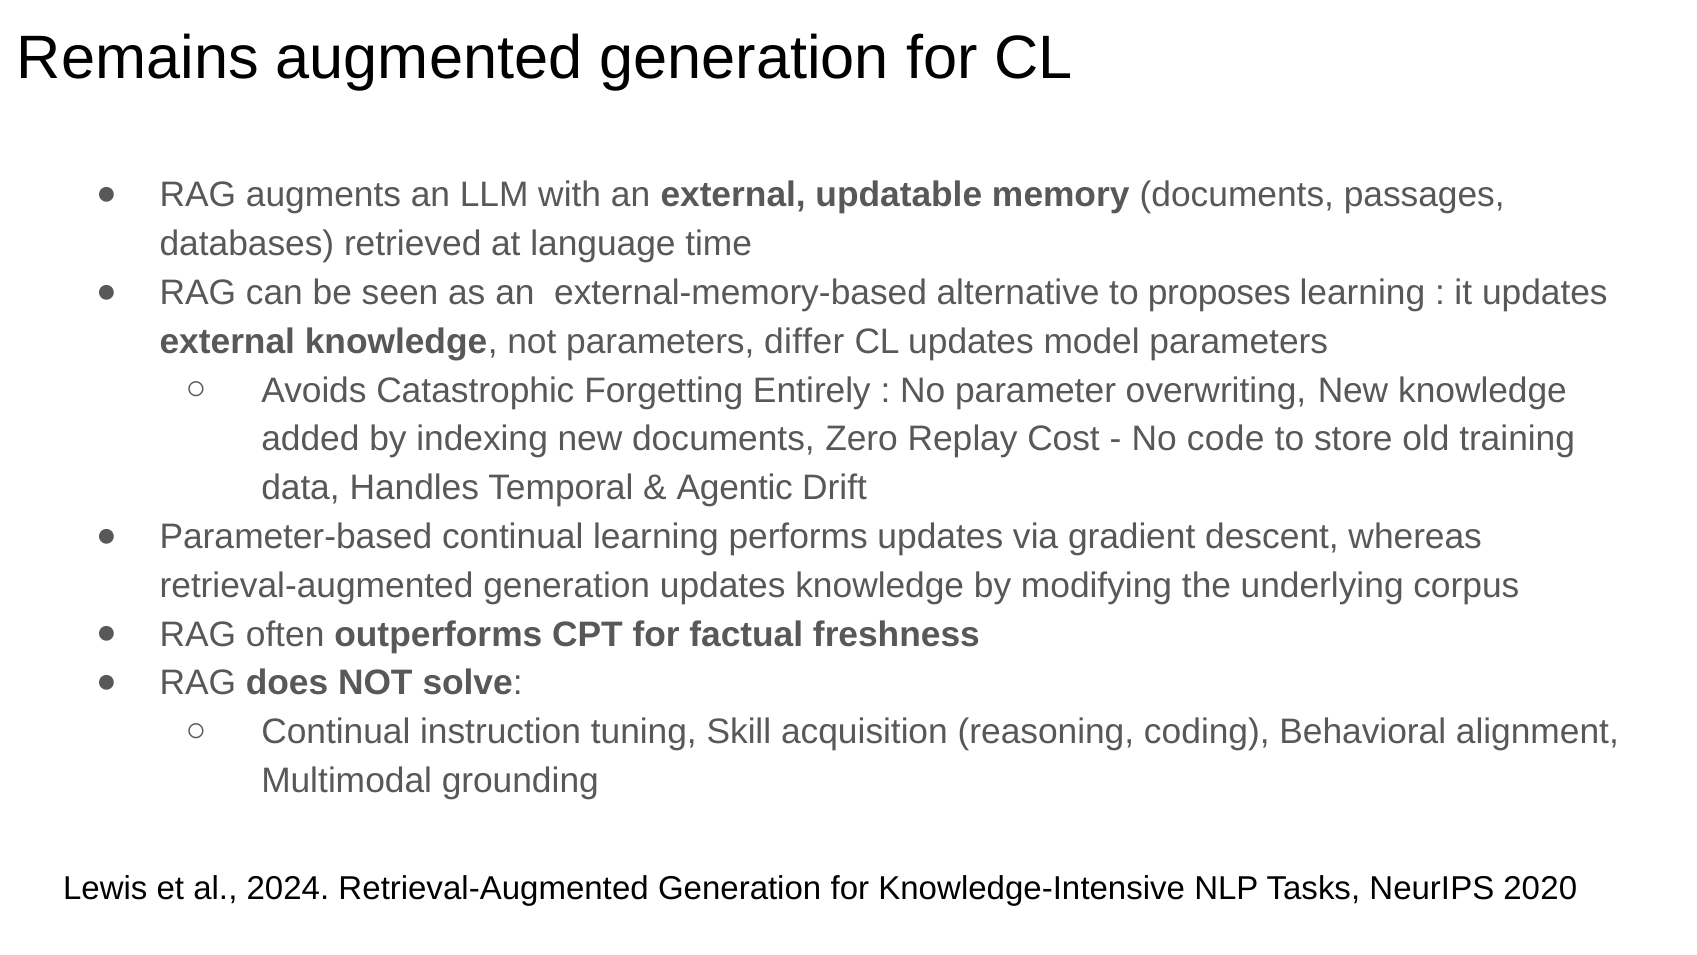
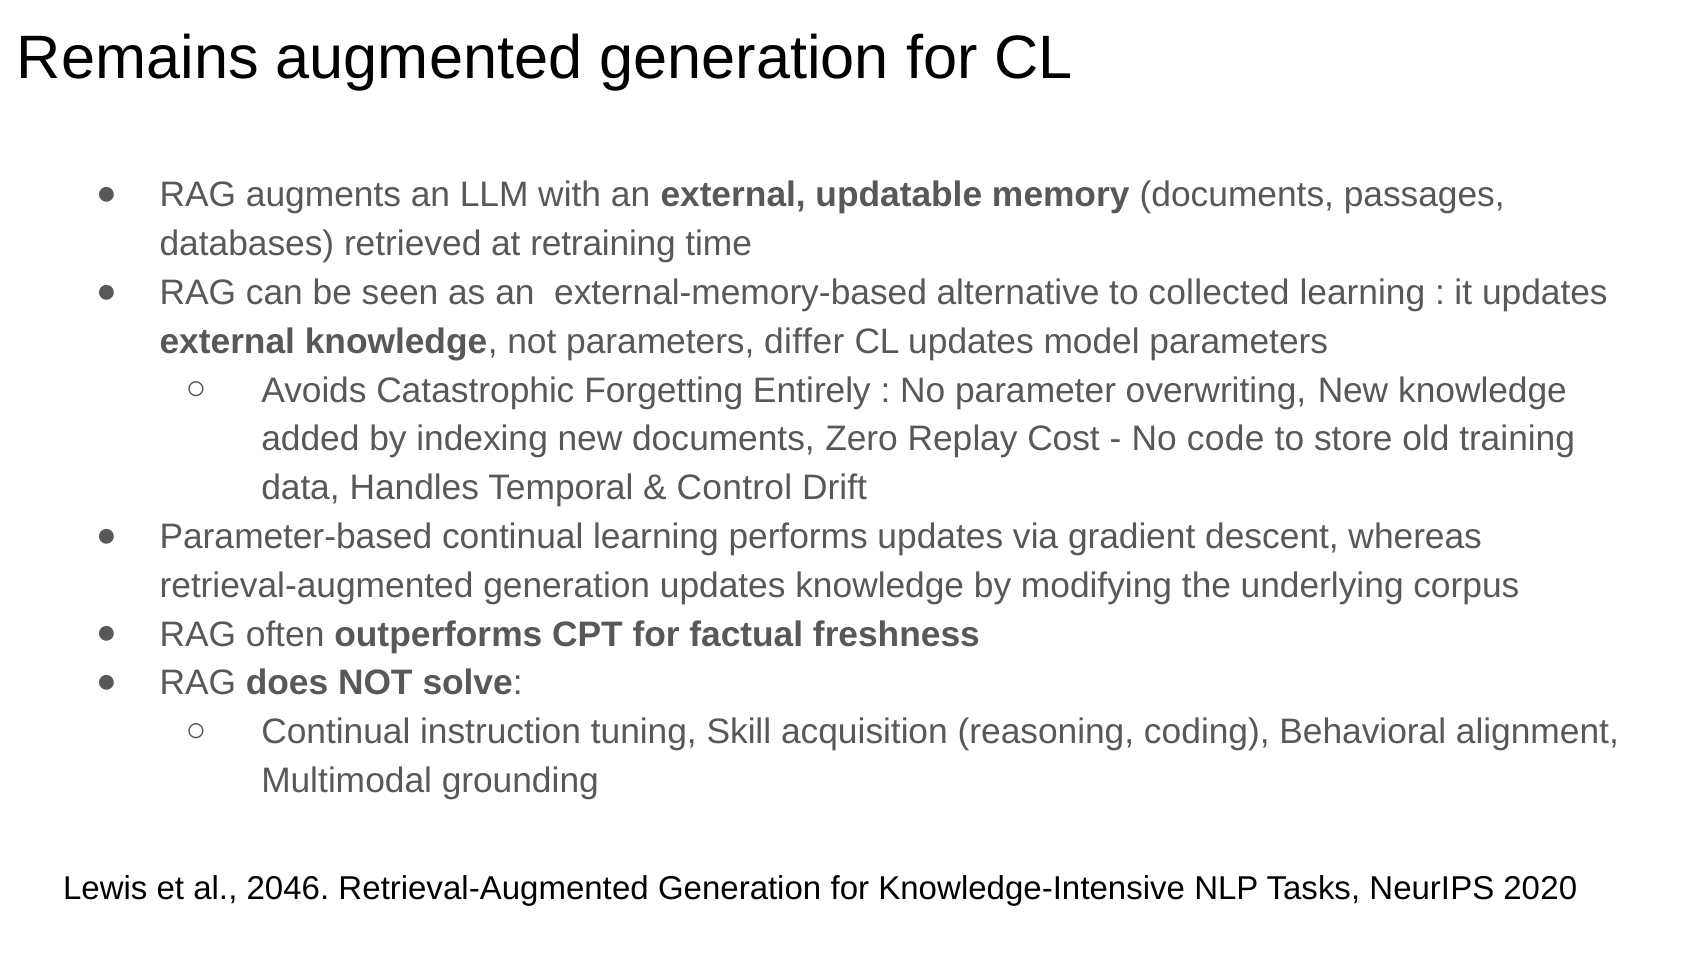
language: language -> retraining
proposes: proposes -> collected
Agentic: Agentic -> Control
2024: 2024 -> 2046
